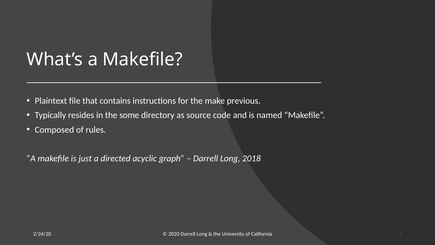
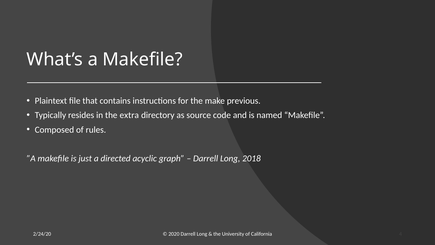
some: some -> extra
